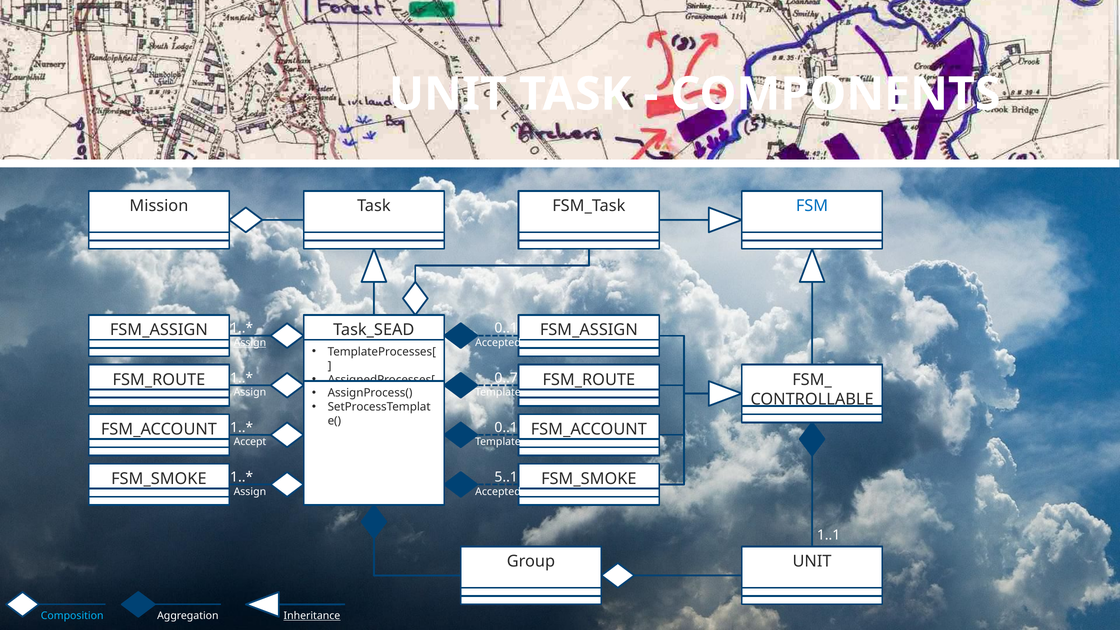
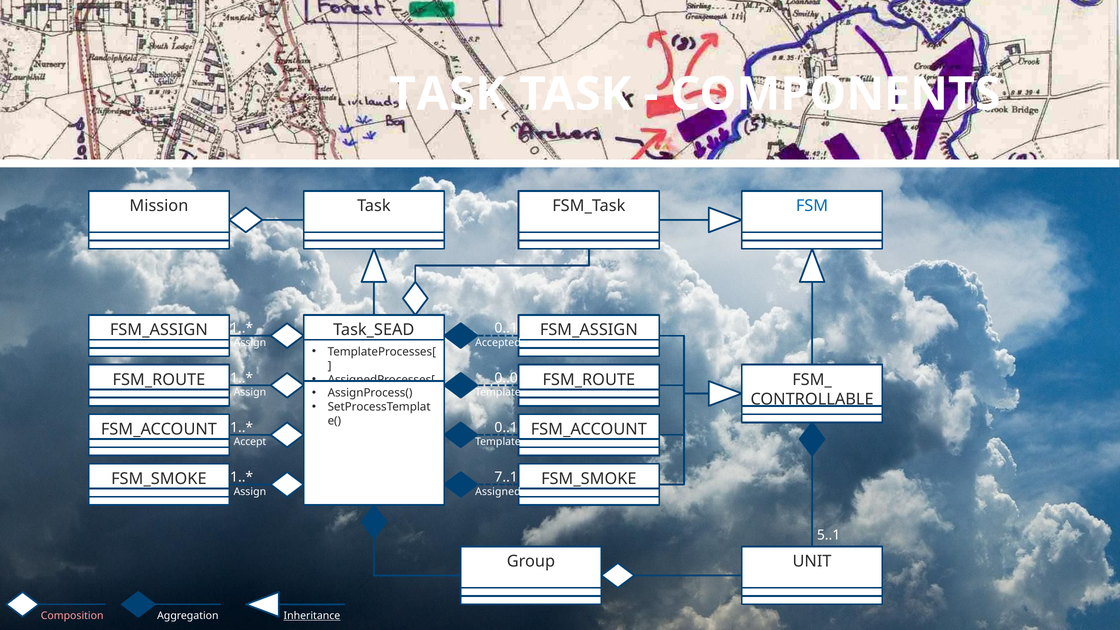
UNIT at (448, 94): UNIT -> TASK
Assign at (250, 343) underline: present -> none
0..7: 0..7 -> 0..0
5..1: 5..1 -> 7..1
Assign Accepted: Accepted -> Assigned
1..1: 1..1 -> 5..1
Composition colour: light blue -> pink
